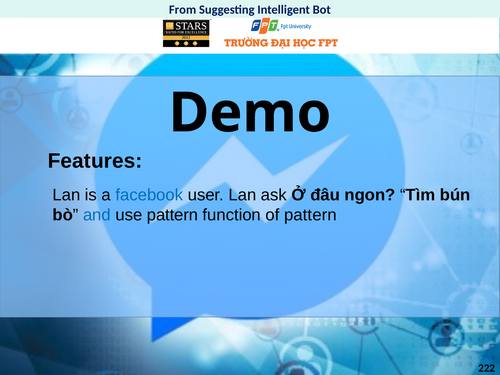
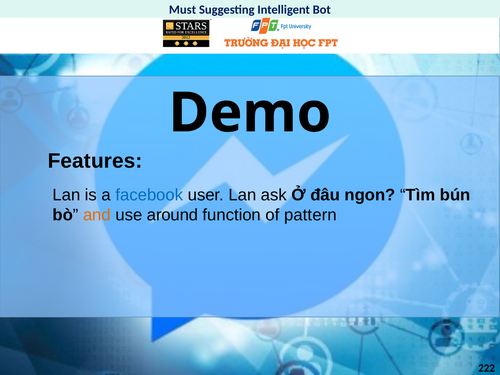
From: From -> Must
and colour: blue -> orange
use pattern: pattern -> around
